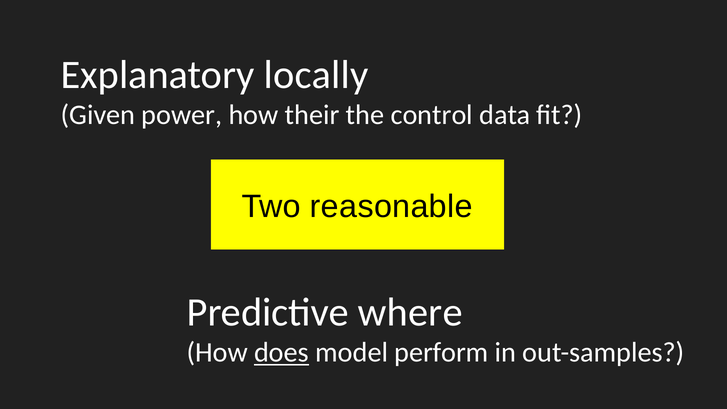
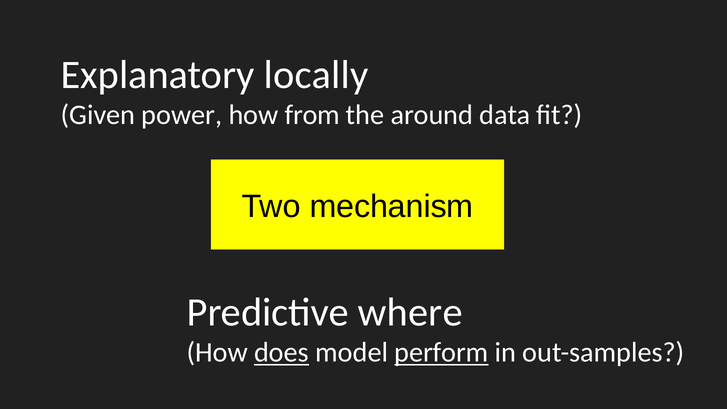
their: their -> from
control: control -> around
reasonable: reasonable -> mechanism
perform underline: none -> present
